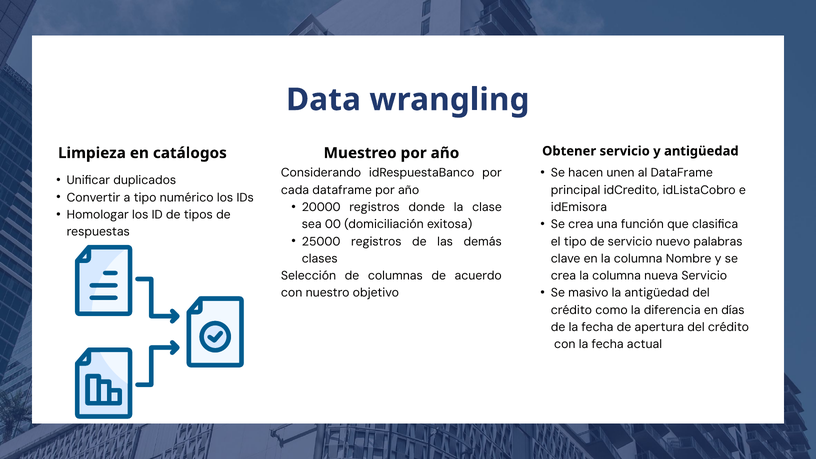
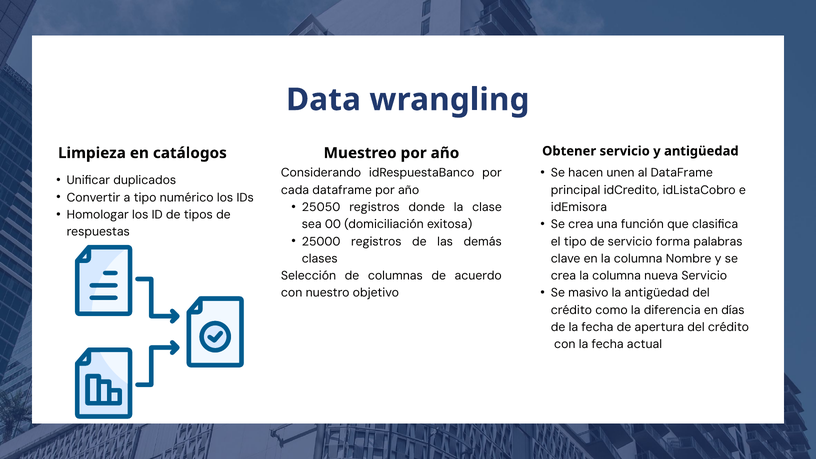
20000: 20000 -> 25050
nuevo: nuevo -> forma
